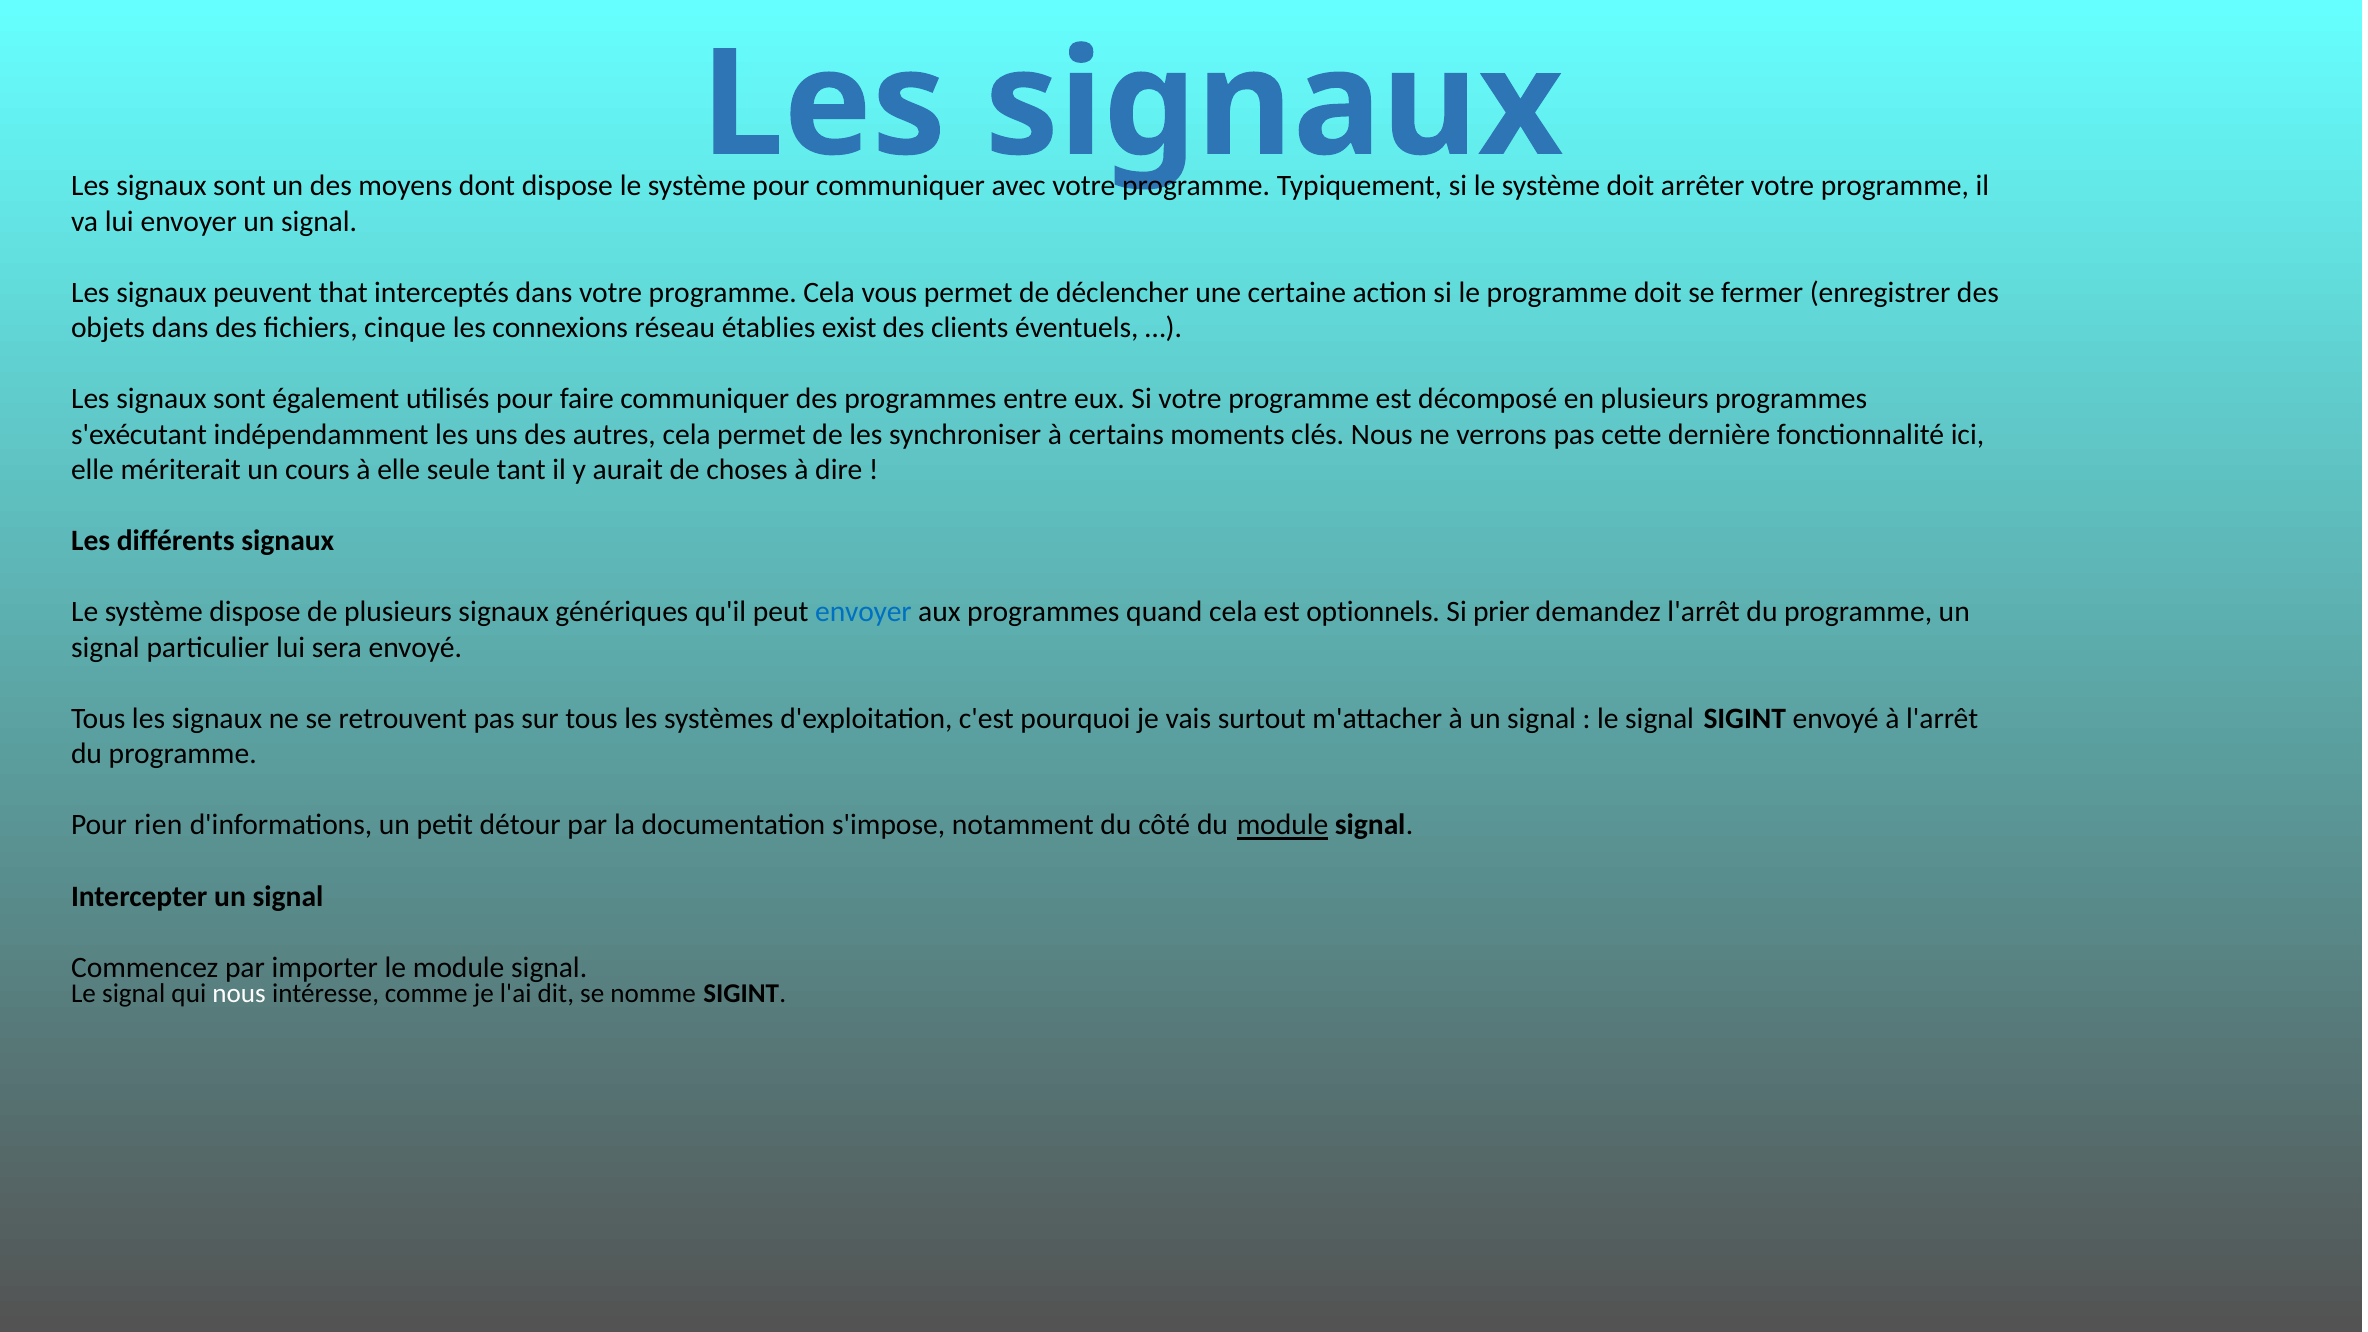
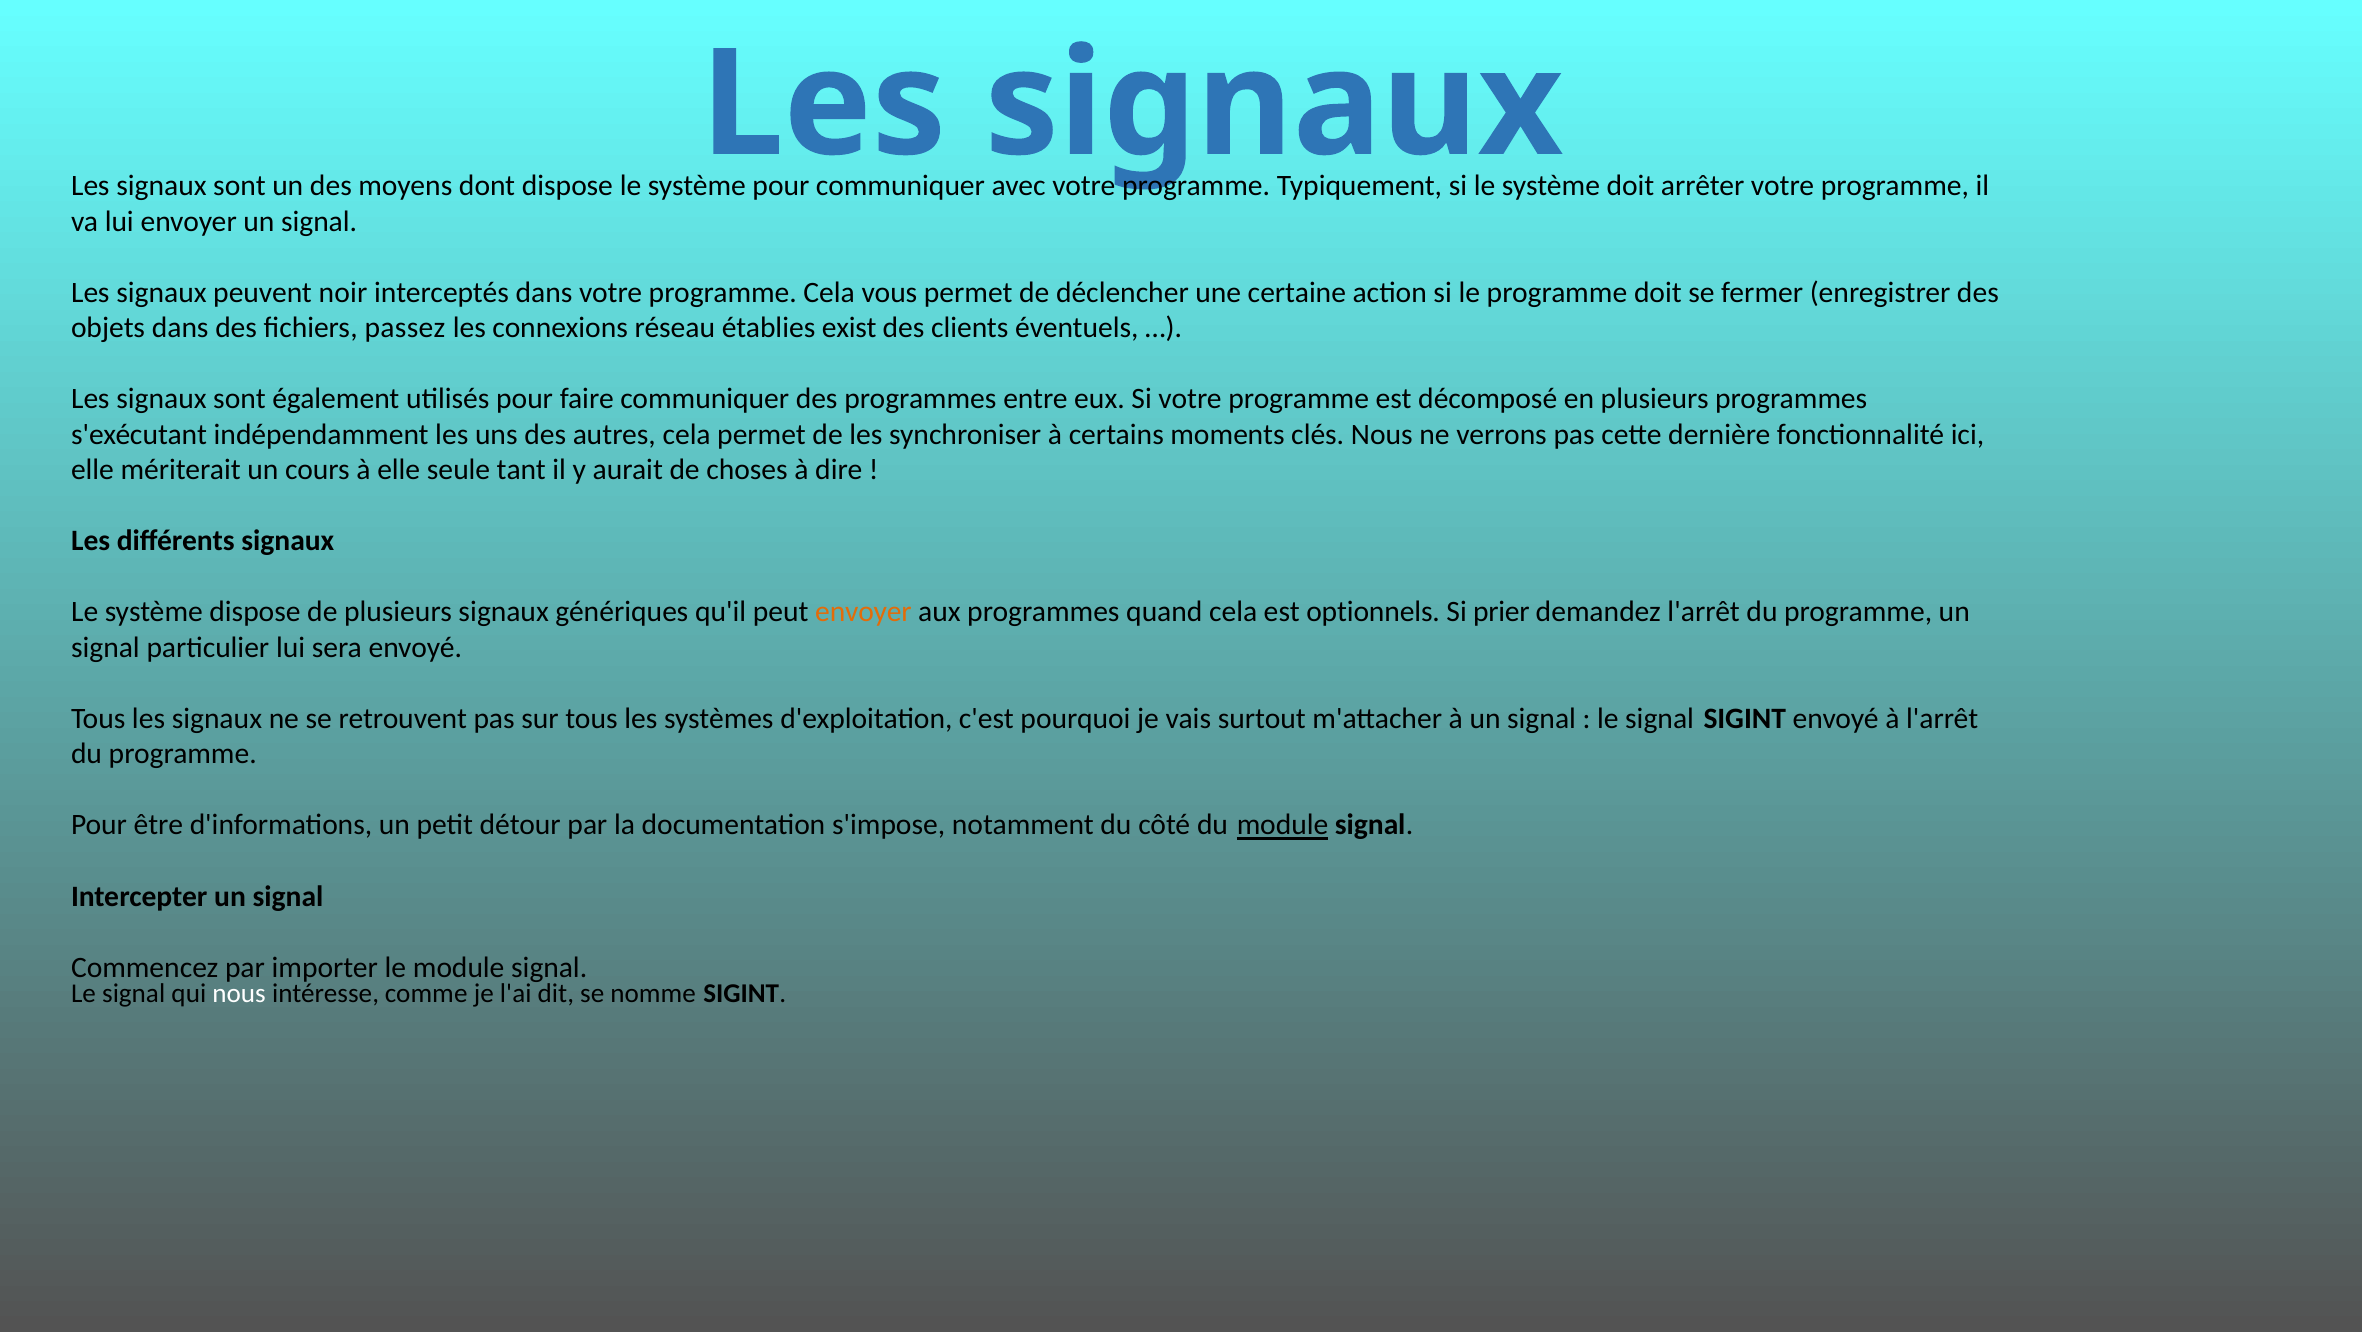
that: that -> noir
cinque: cinque -> passez
envoyer at (864, 612) colour: blue -> orange
rien: rien -> être
